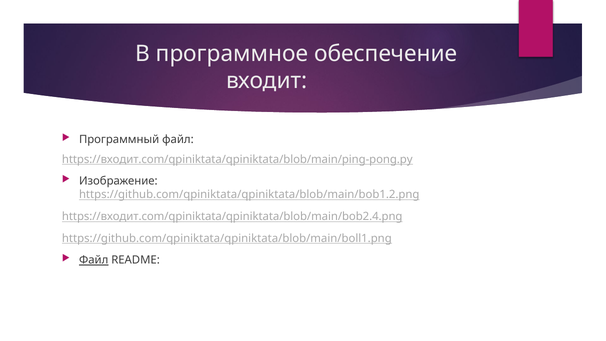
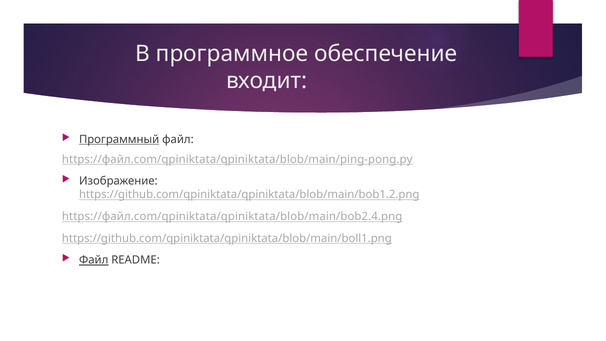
Программный underline: none -> present
https://входит.com/qpiniktata/qpiniktata/blob/main/ping-pong.py: https://входит.com/qpiniktata/qpiniktata/blob/main/ping-pong.py -> https://файл.com/qpiniktata/qpiniktata/blob/main/ping-pong.py
https://входит.com/qpiniktata/qpiniktata/blob/main/bob2.4.png: https://входит.com/qpiniktata/qpiniktata/blob/main/bob2.4.png -> https://файл.com/qpiniktata/qpiniktata/blob/main/bob2.4.png
